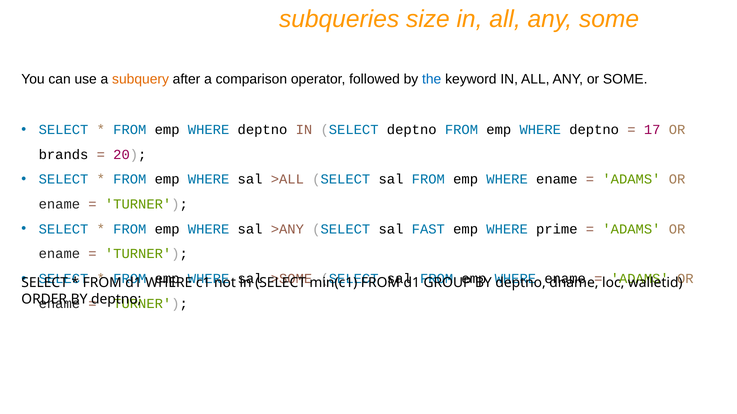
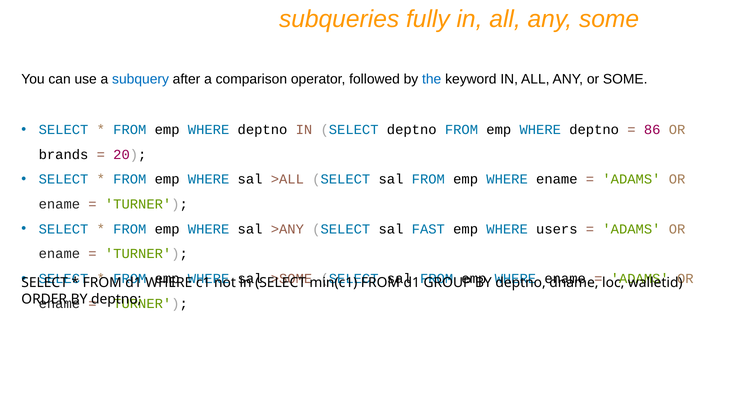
size: size -> fully
subquery colour: orange -> blue
17: 17 -> 86
prime: prime -> users
